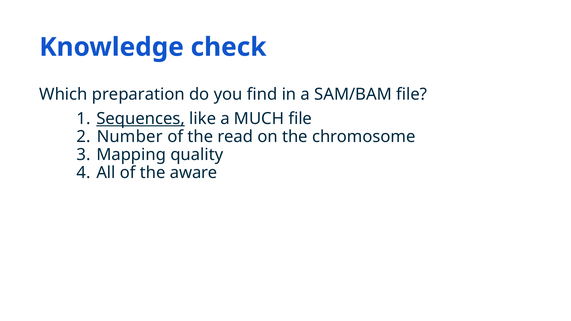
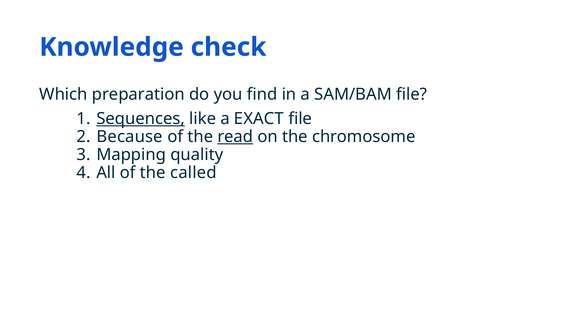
MUCH: MUCH -> EXACT
Number: Number -> Because
read underline: none -> present
aware: aware -> called
